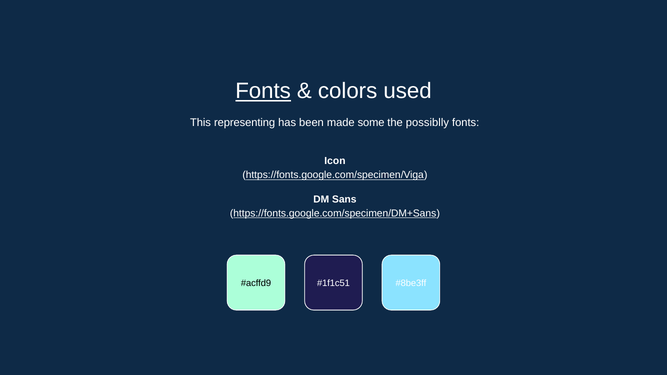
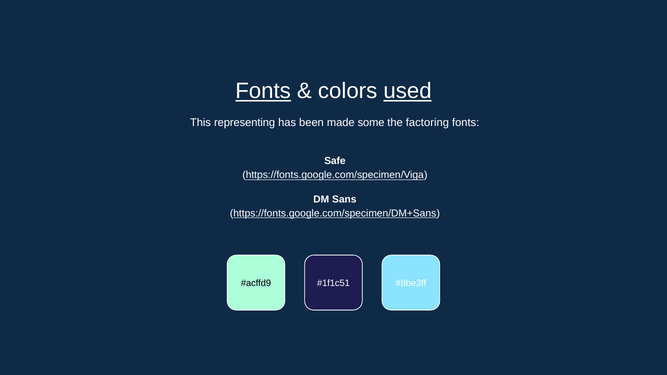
used underline: none -> present
possiblly: possiblly -> factoring
Icon: Icon -> Safe
